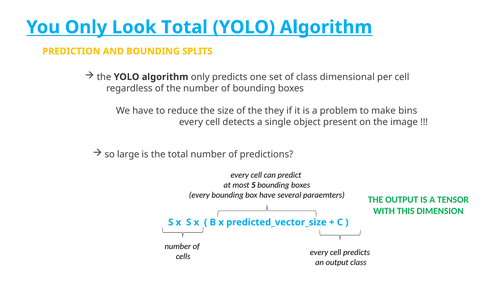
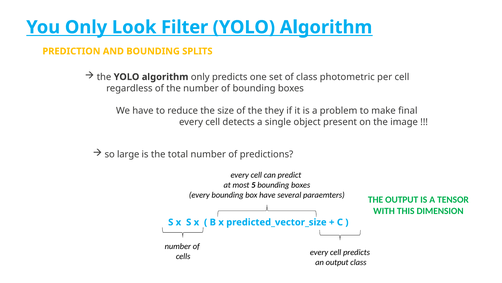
Look Total: Total -> Filter
dimensional: dimensional -> photometric
bins: bins -> final
